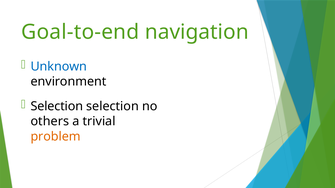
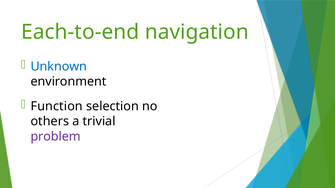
Goal-to-end: Goal-to-end -> Each-to-end
Selection at (57, 107): Selection -> Function
problem colour: orange -> purple
